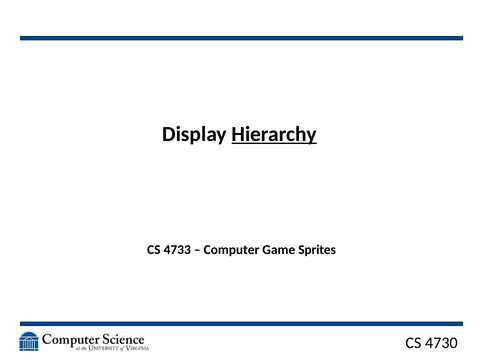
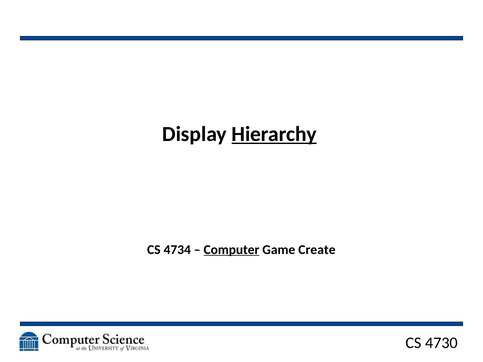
4733: 4733 -> 4734
Computer underline: none -> present
Sprites: Sprites -> Create
